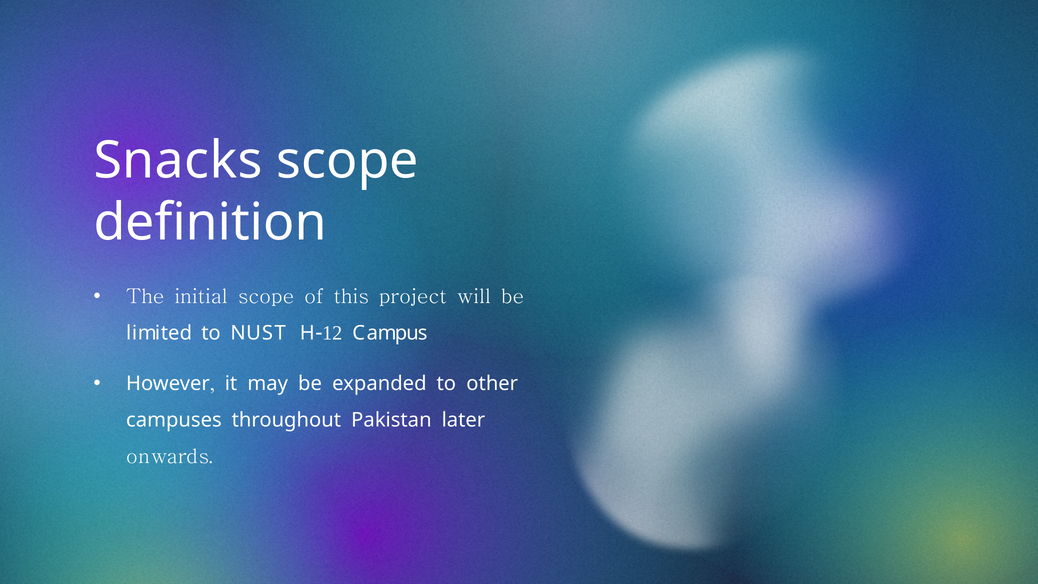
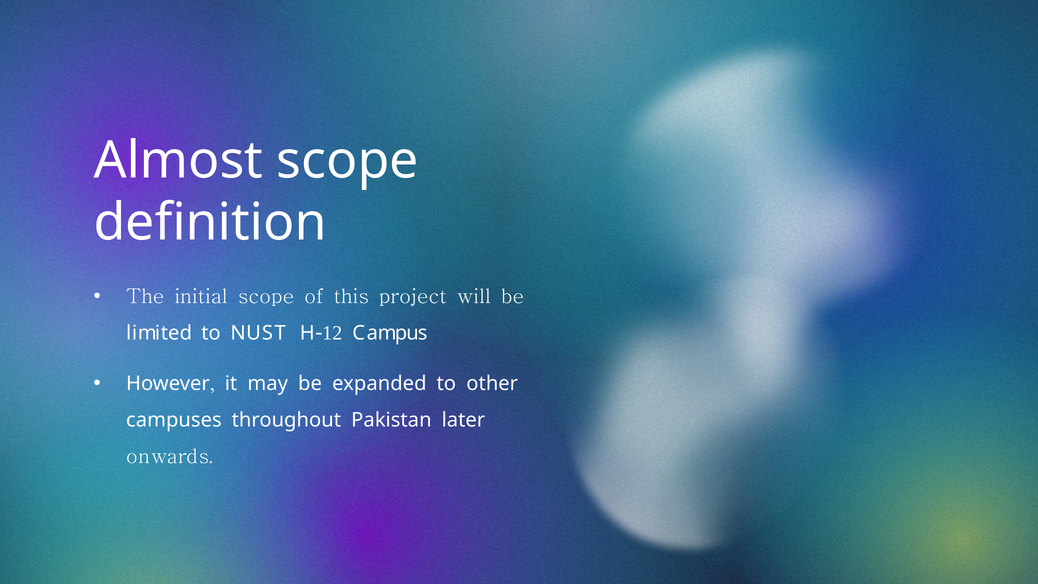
Snacks: Snacks -> Almost
